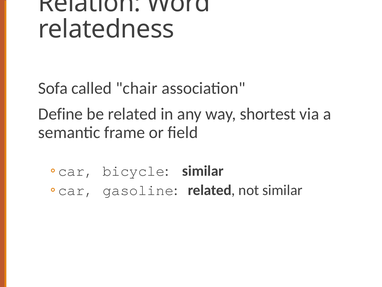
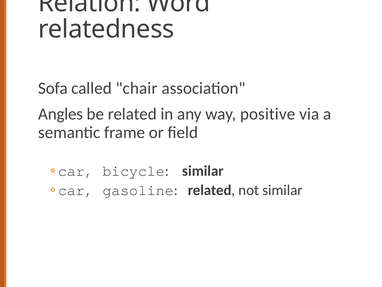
Define: Define -> Angles
shortest: shortest -> positive
